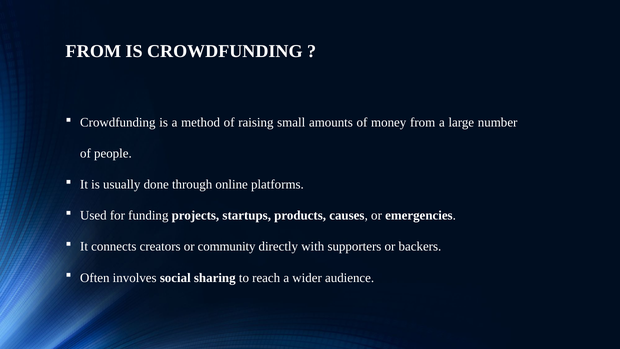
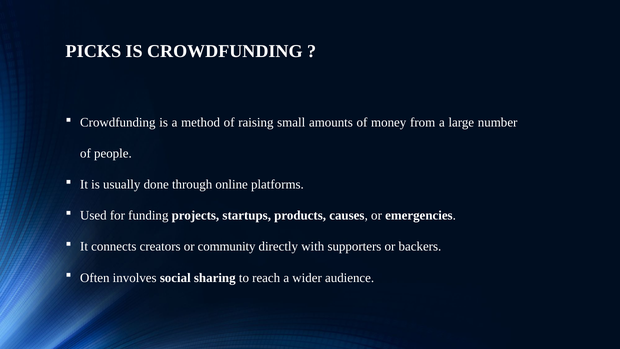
FROM at (93, 51): FROM -> PICKS
